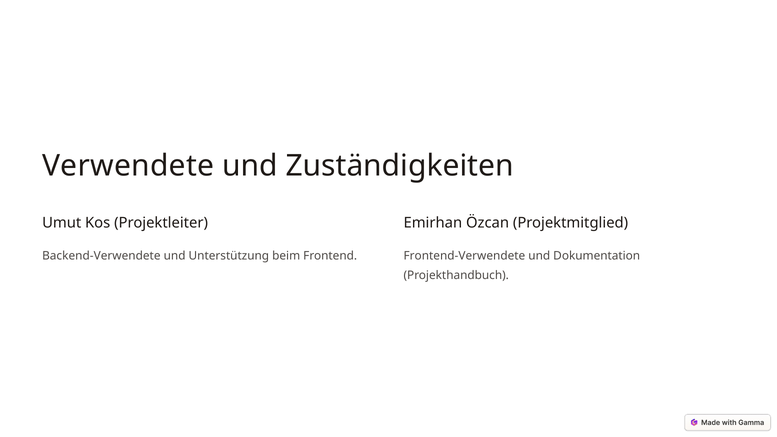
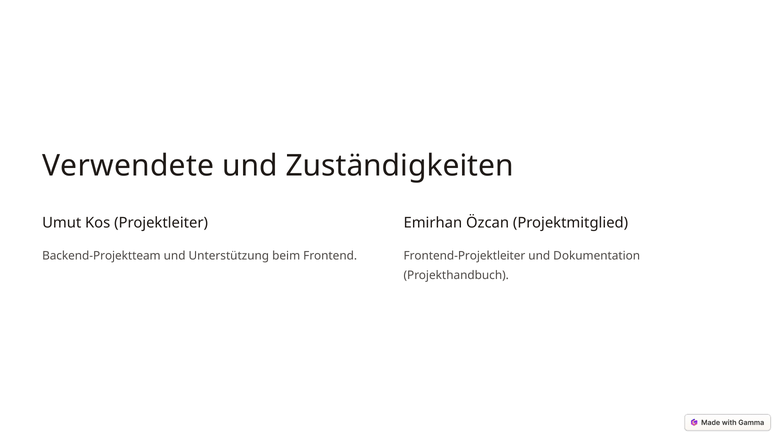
Backend-Verwendete: Backend-Verwendete -> Backend-Projektteam
Frontend-Verwendete: Frontend-Verwendete -> Frontend-Projektleiter
